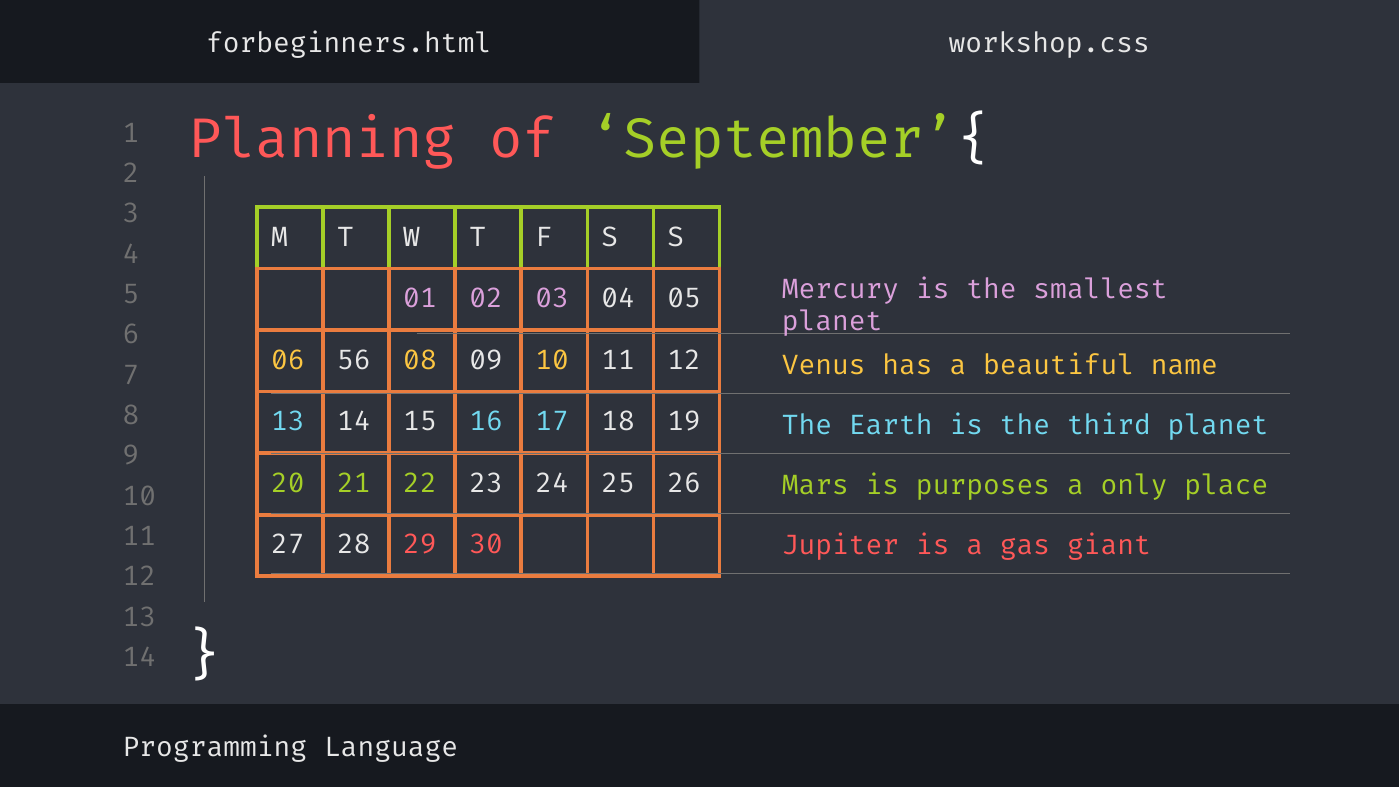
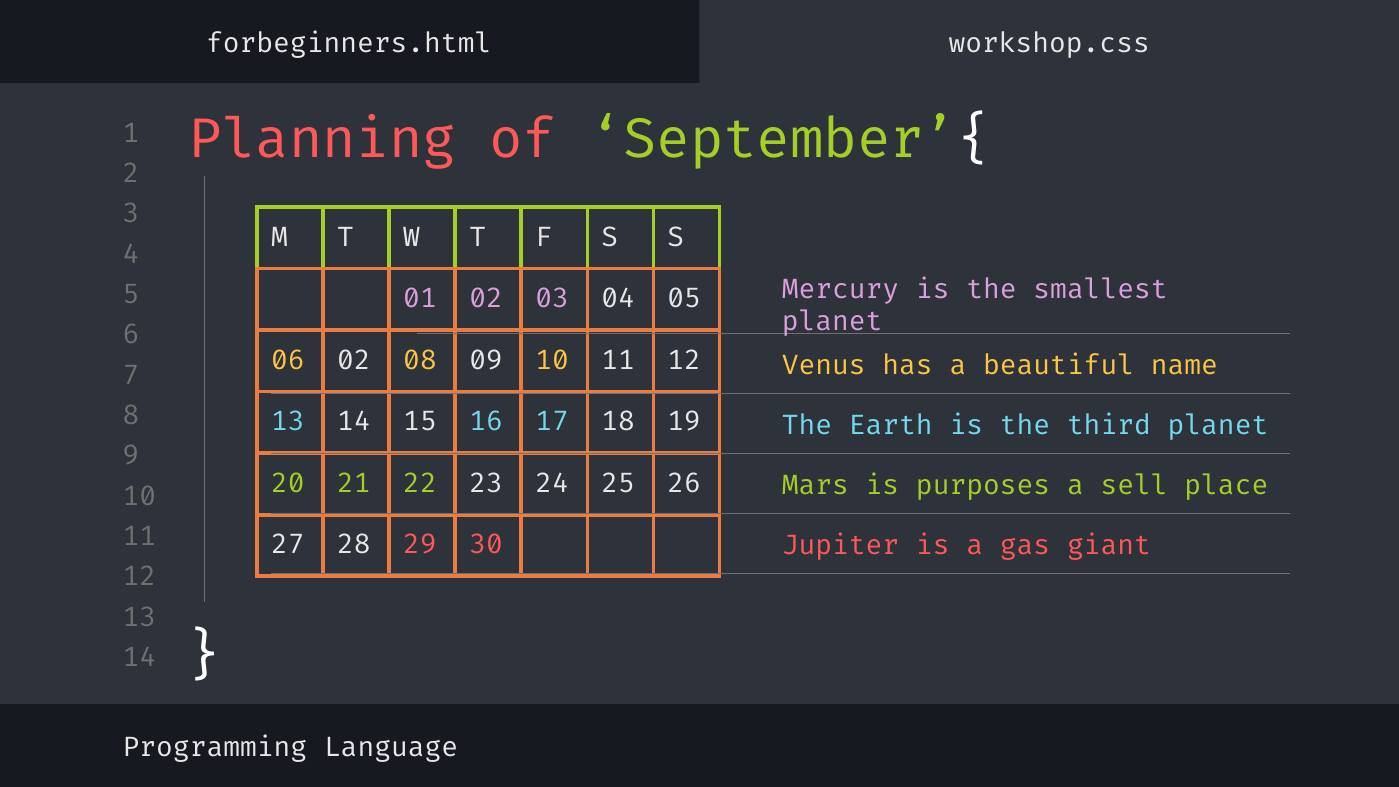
06 56: 56 -> 02
only: only -> sell
